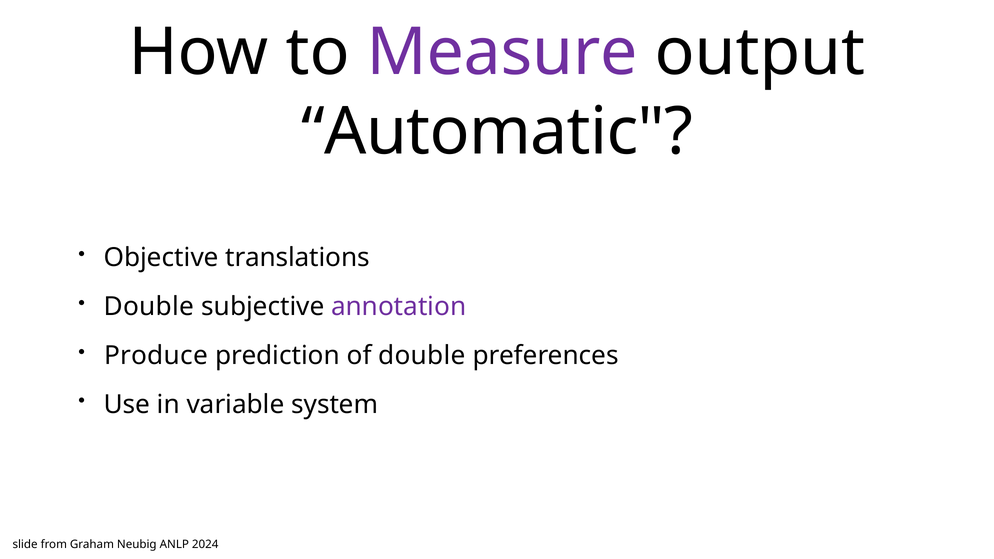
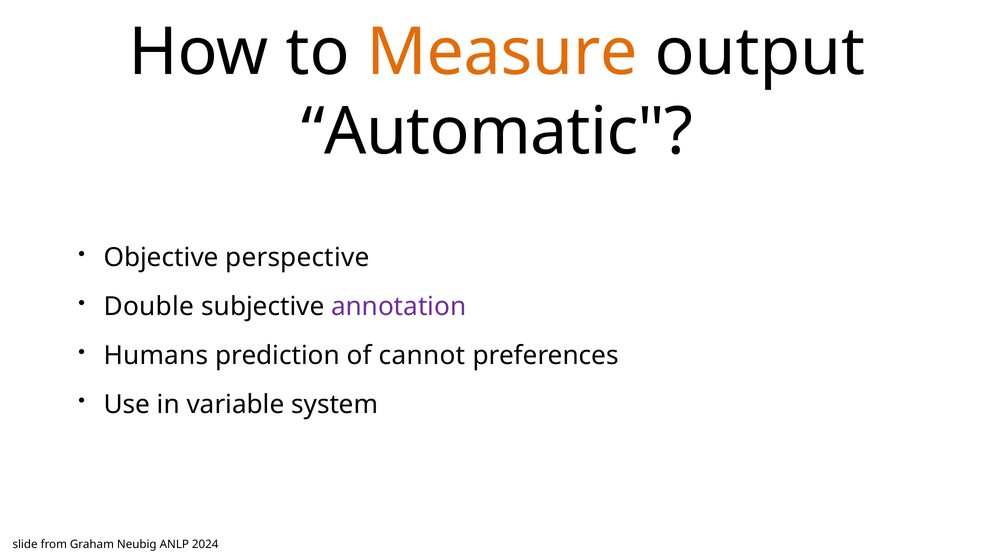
Measure colour: purple -> orange
translations: translations -> perspective
Produce: Produce -> Humans
of double: double -> cannot
